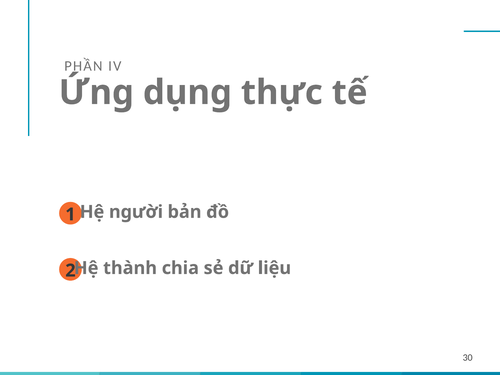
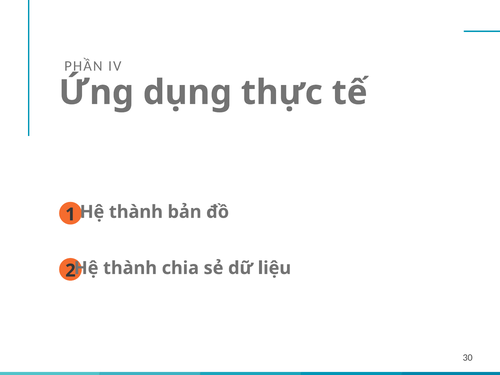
1 Hệ người: người -> thành
